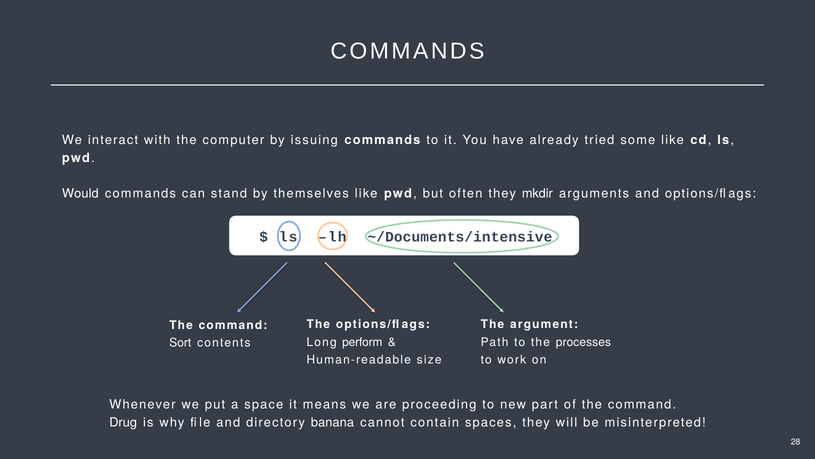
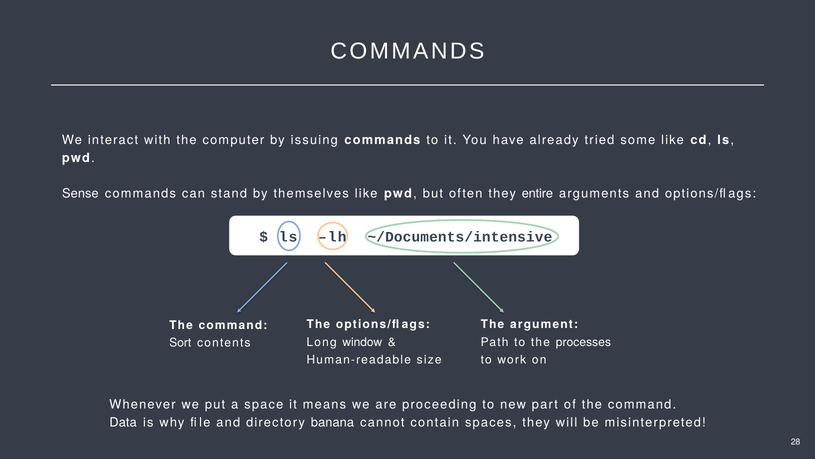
Would: Would -> Sense
mkdir: mkdir -> entire
perform: perform -> window
Drug: Drug -> Data
